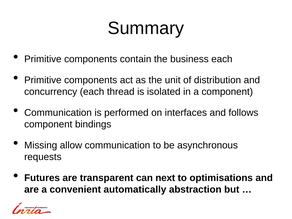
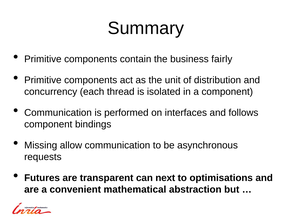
business each: each -> fairly
automatically: automatically -> mathematical
